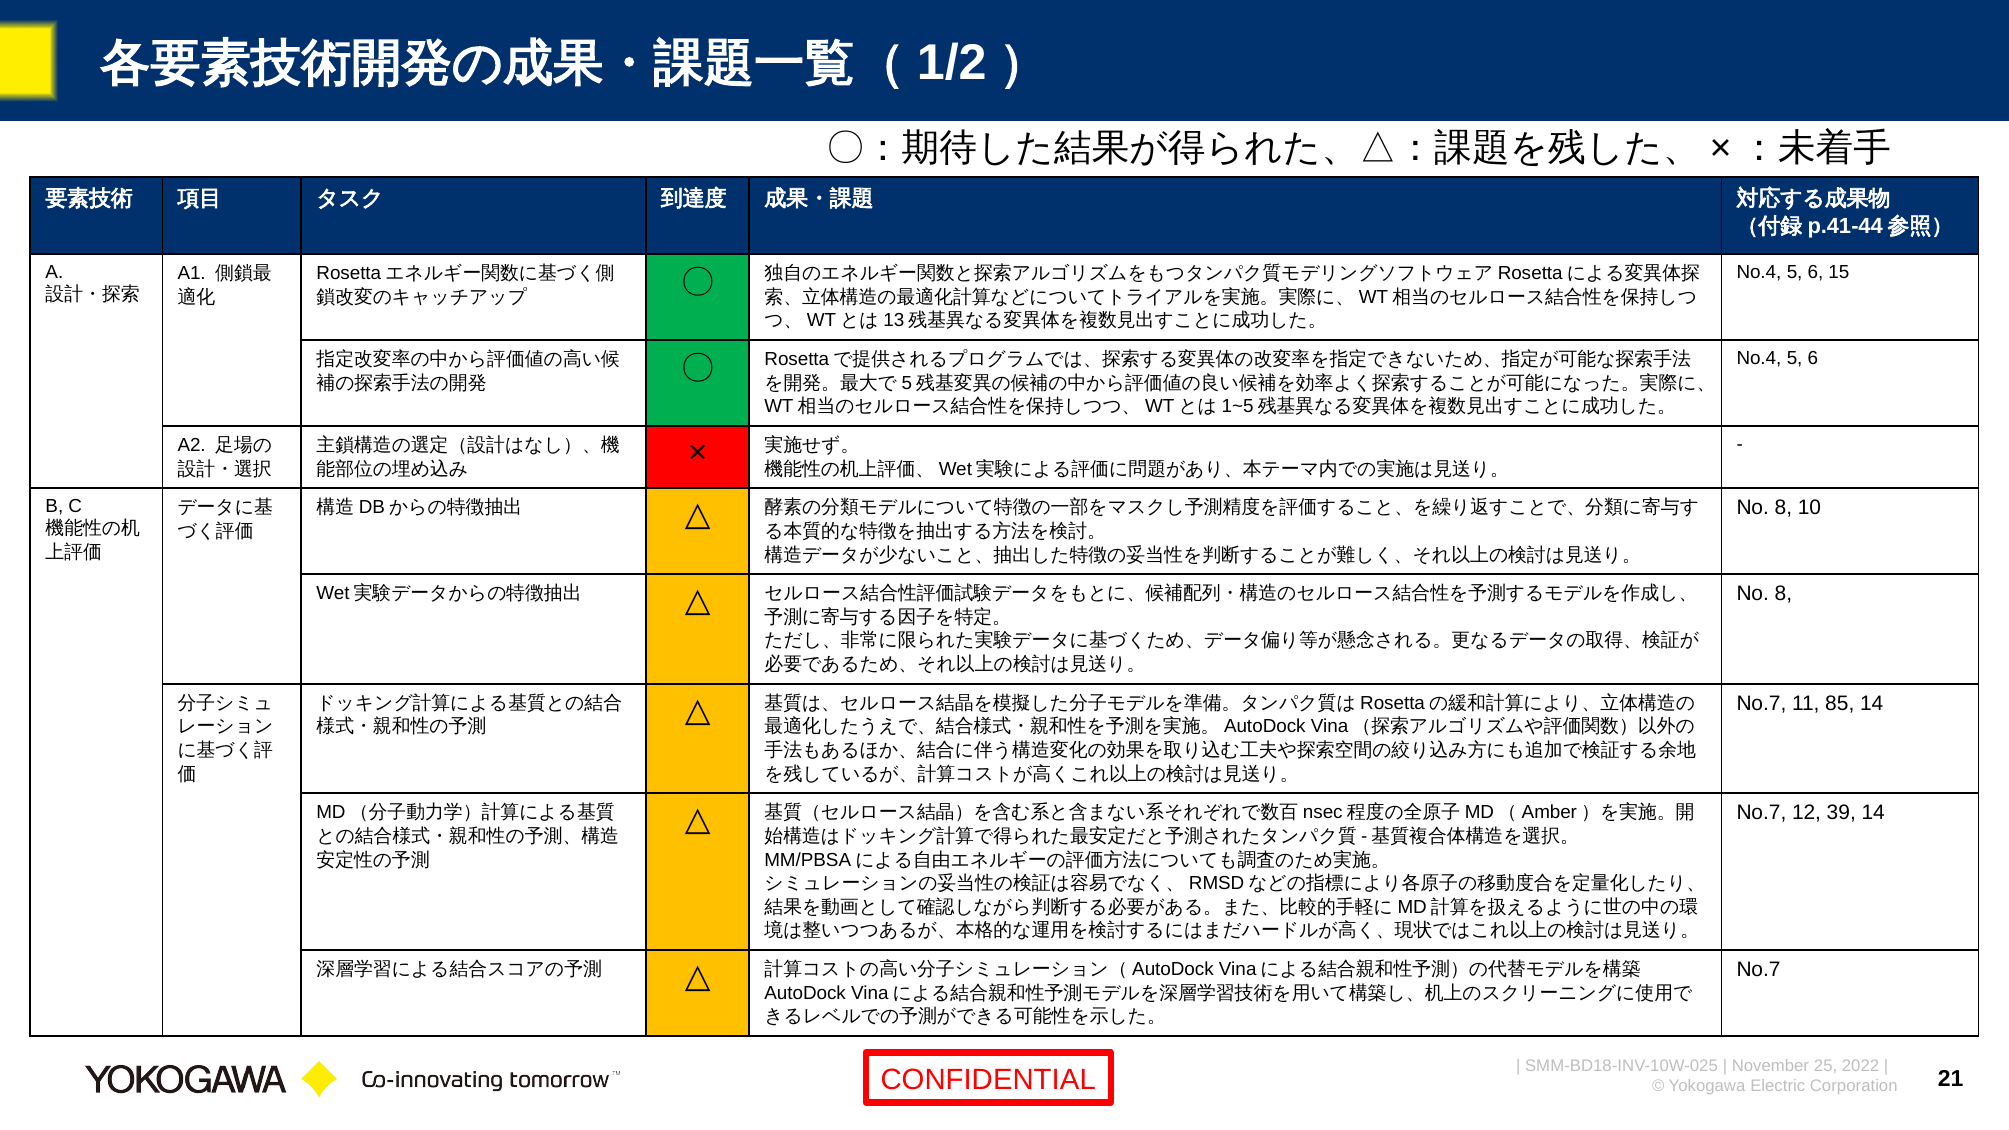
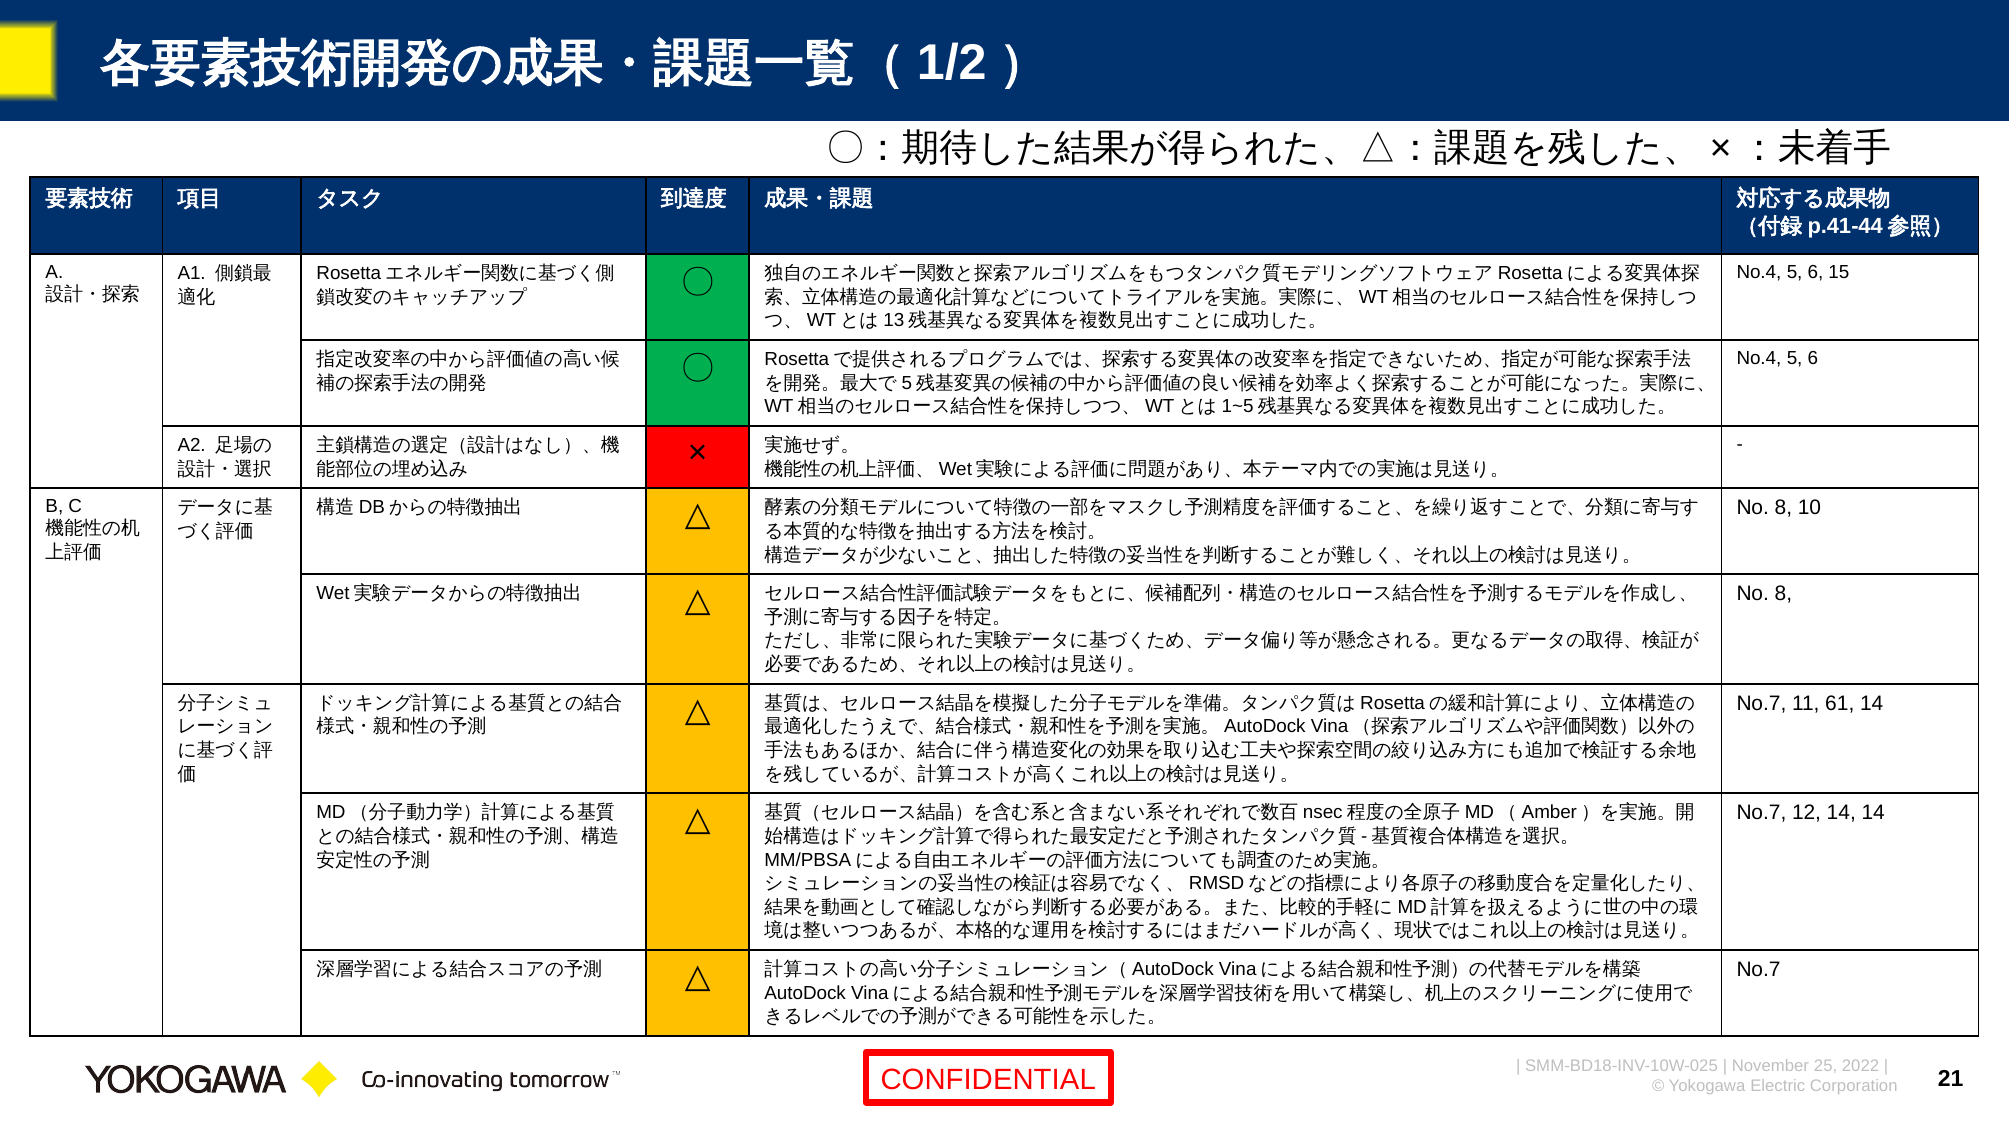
85: 85 -> 61
12 39: 39 -> 14
